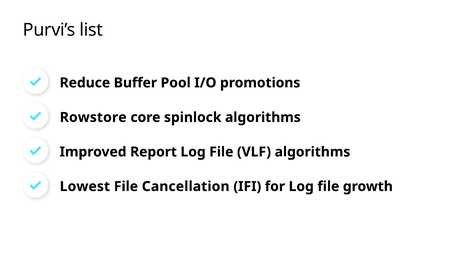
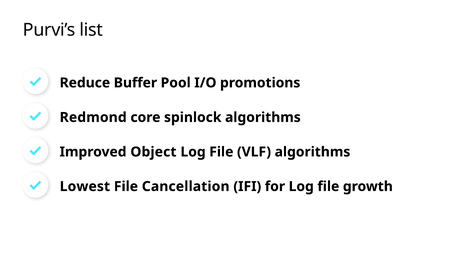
Rowstore: Rowstore -> Redmond
Report: Report -> Object
